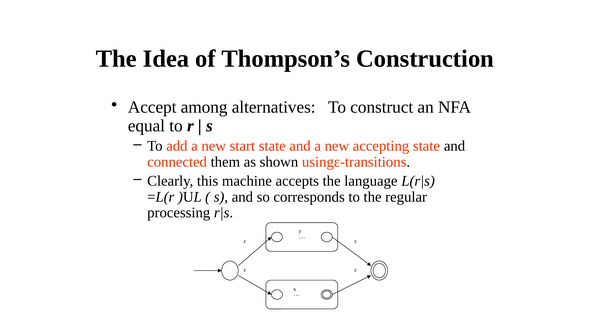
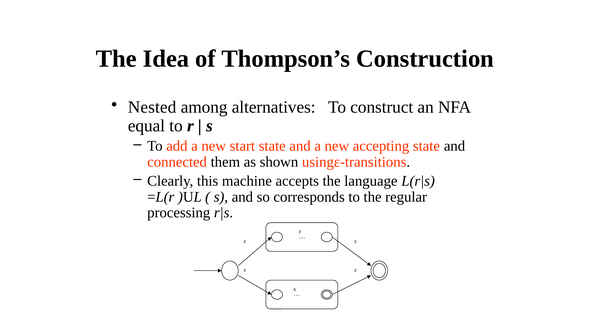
Accept: Accept -> Nested
